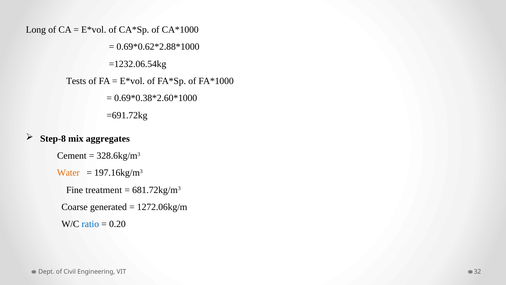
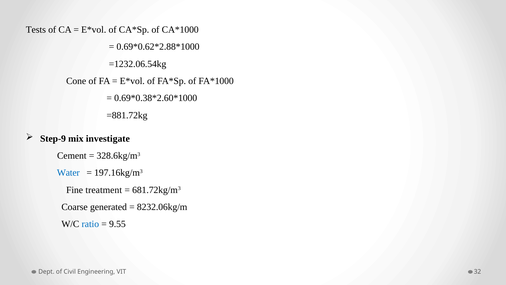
Long: Long -> Tests
Tests: Tests -> Cone
=691.72kg: =691.72kg -> =881.72kg
Step-8: Step-8 -> Step-9
aggregates: aggregates -> investigate
Water colour: orange -> blue
1272.06kg/m: 1272.06kg/m -> 8232.06kg/m
0.20: 0.20 -> 9.55
